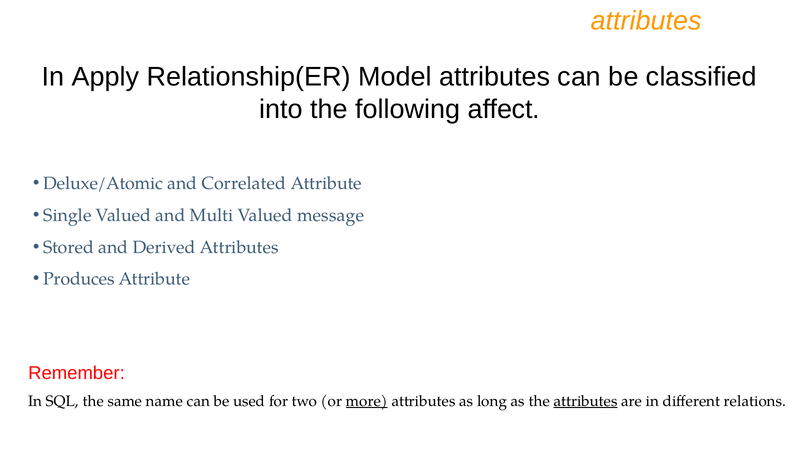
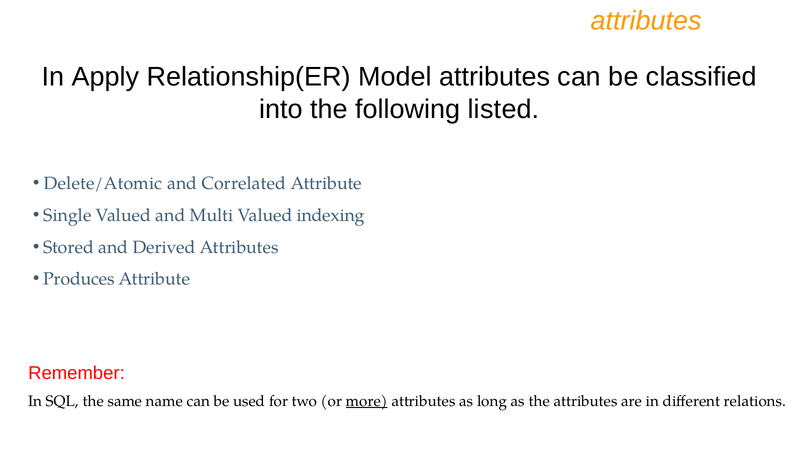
affect: affect -> listed
Deluxe/Atomic: Deluxe/Atomic -> Delete/Atomic
message: message -> indexing
attributes at (586, 401) underline: present -> none
